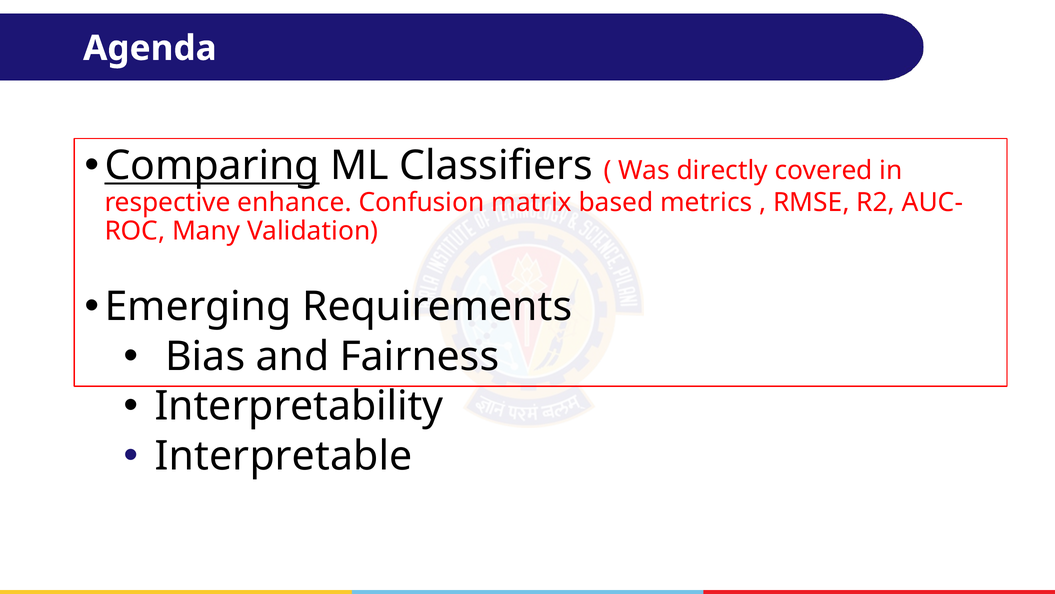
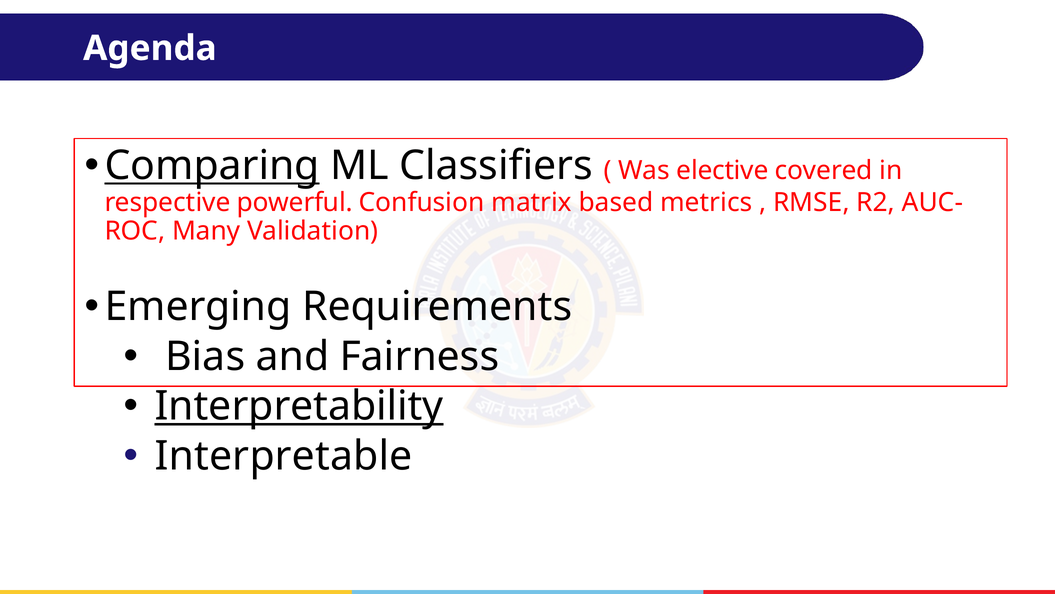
directly: directly -> elective
enhance: enhance -> powerful
Interpretability underline: none -> present
